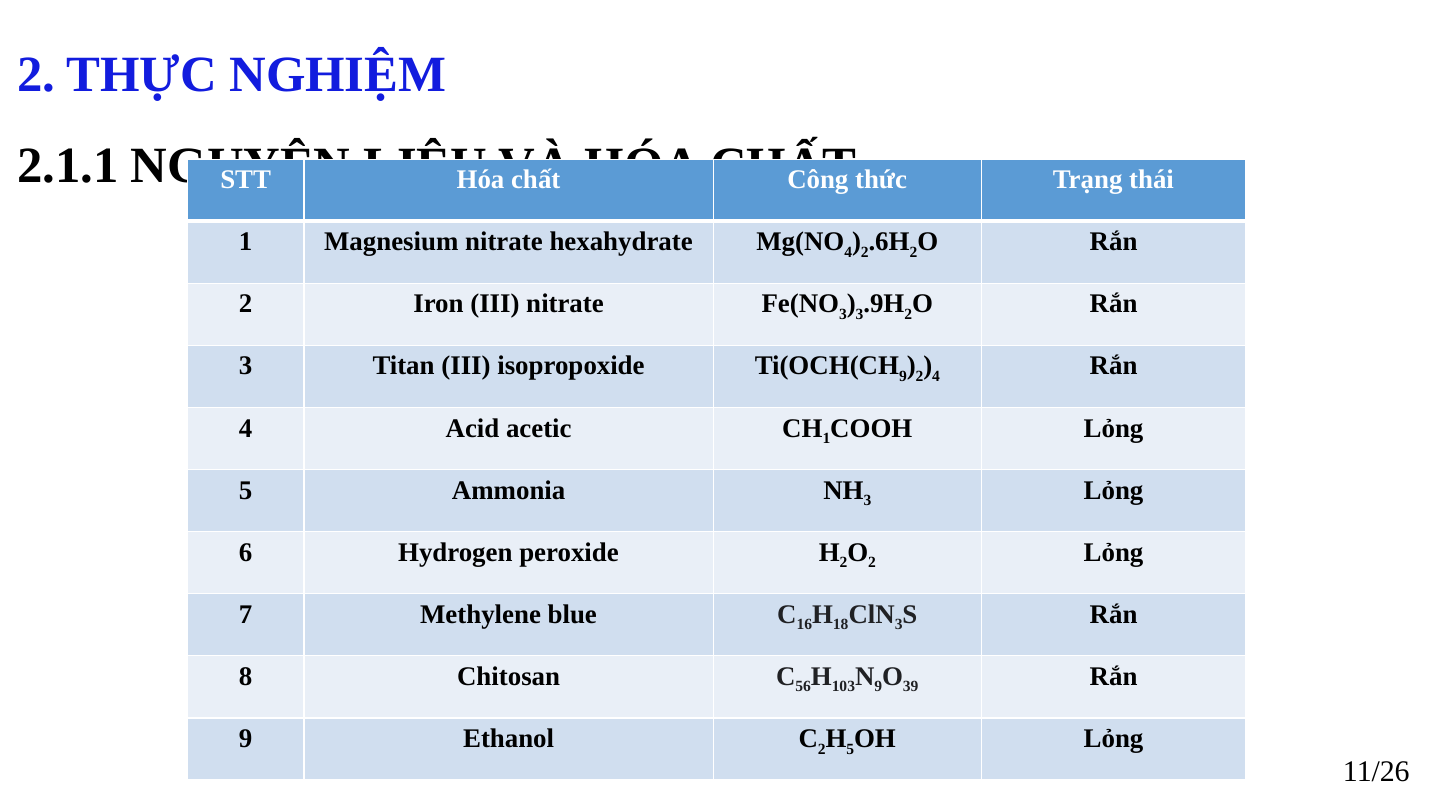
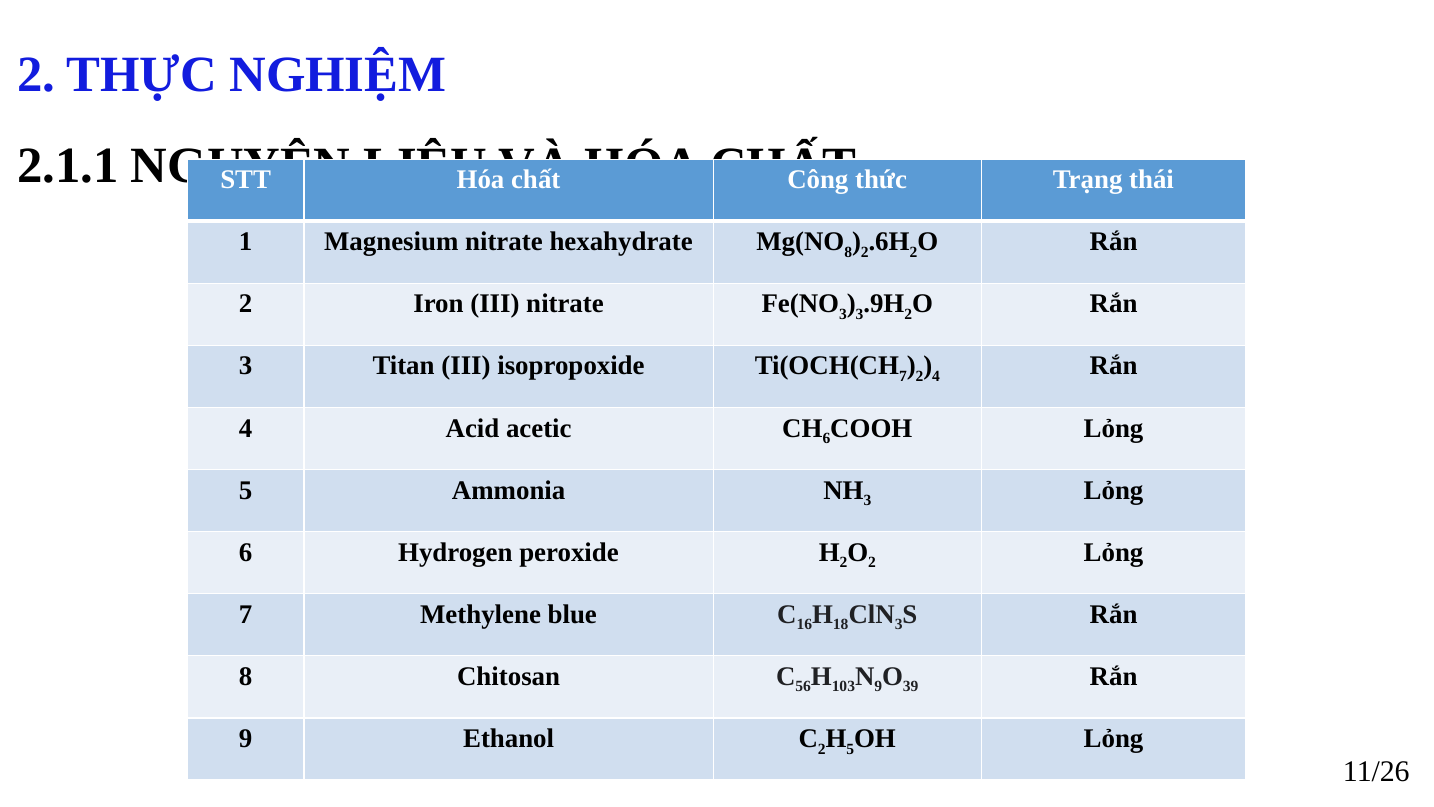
4 at (848, 252): 4 -> 8
9 at (903, 376): 9 -> 7
1 at (826, 438): 1 -> 6
